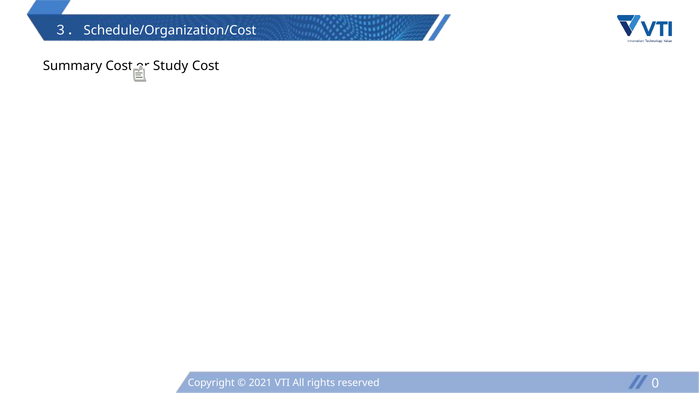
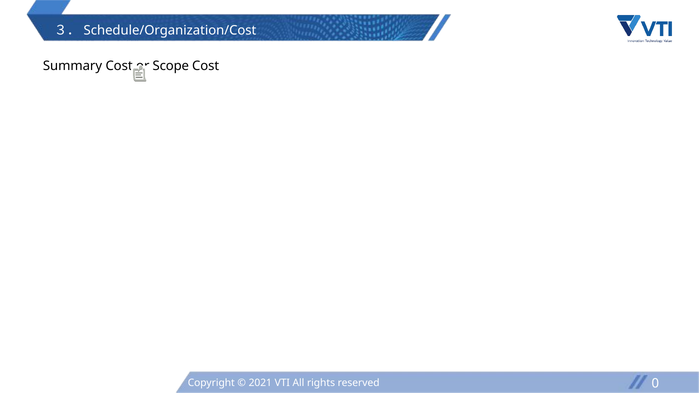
Study: Study -> Scope
